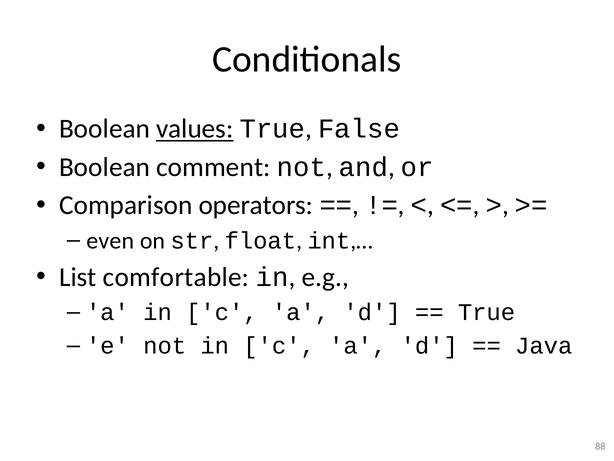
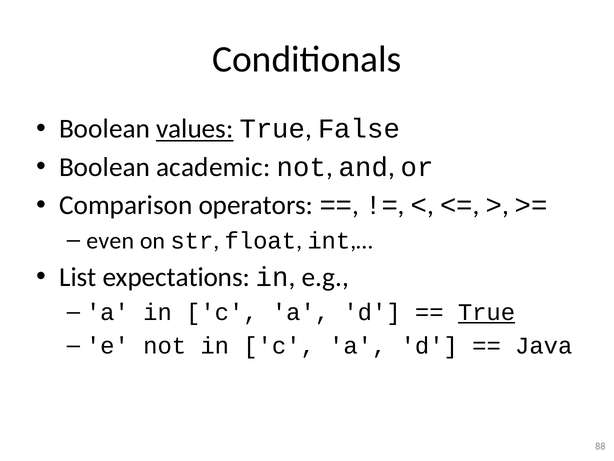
comment: comment -> academic
comfortable: comfortable -> expectations
True at (487, 312) underline: none -> present
